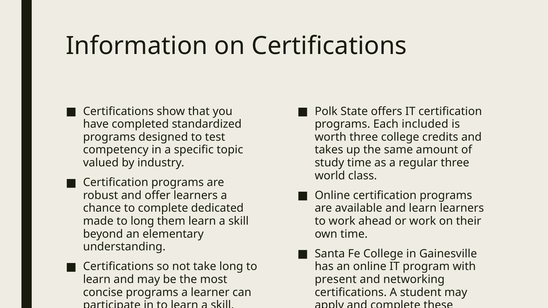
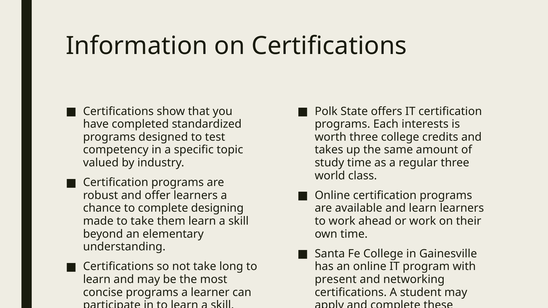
included: included -> interests
dedicated: dedicated -> designing
to long: long -> take
